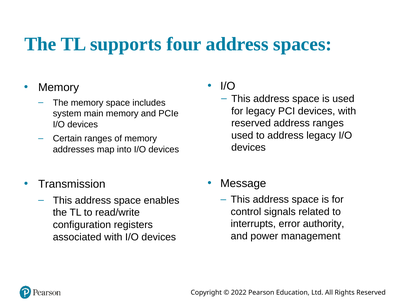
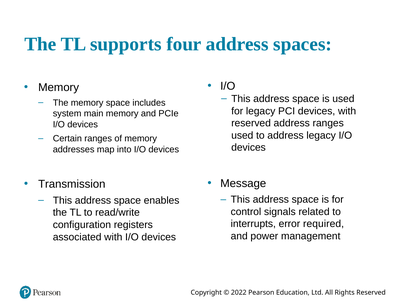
authority: authority -> required
